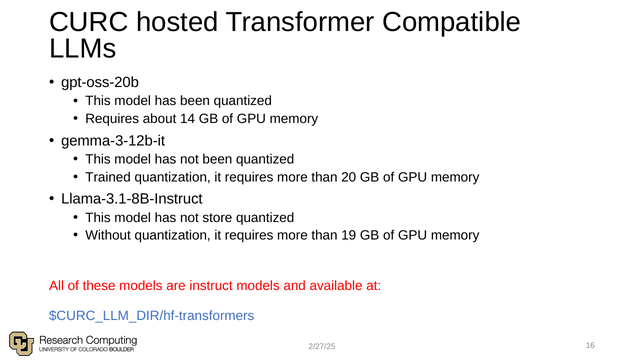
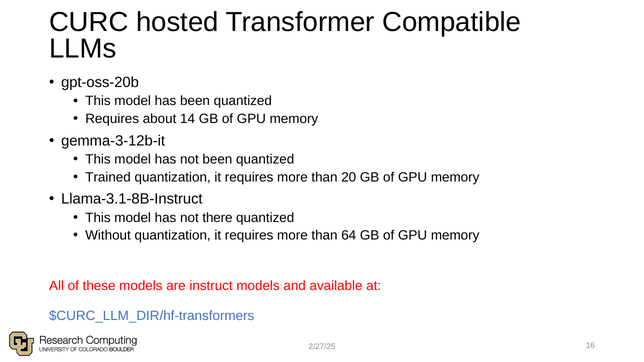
store: store -> there
19: 19 -> 64
